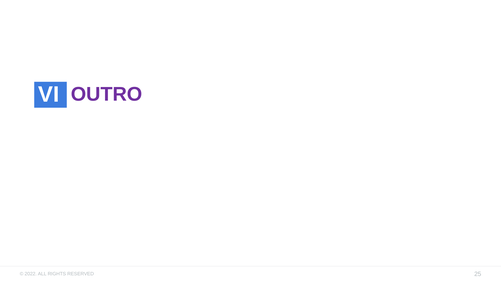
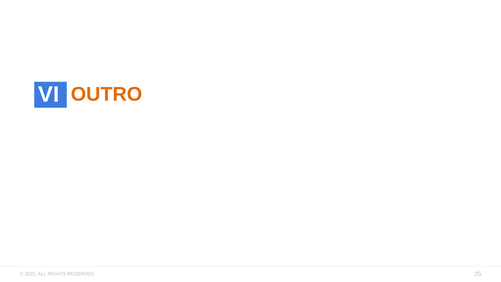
OUTRO colour: purple -> orange
